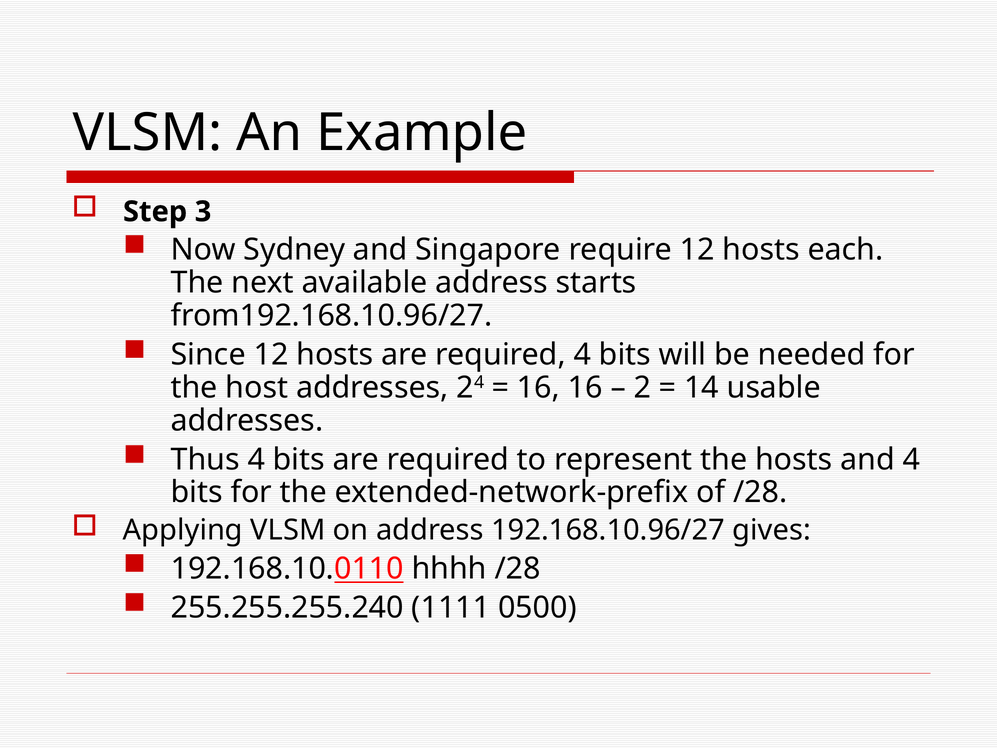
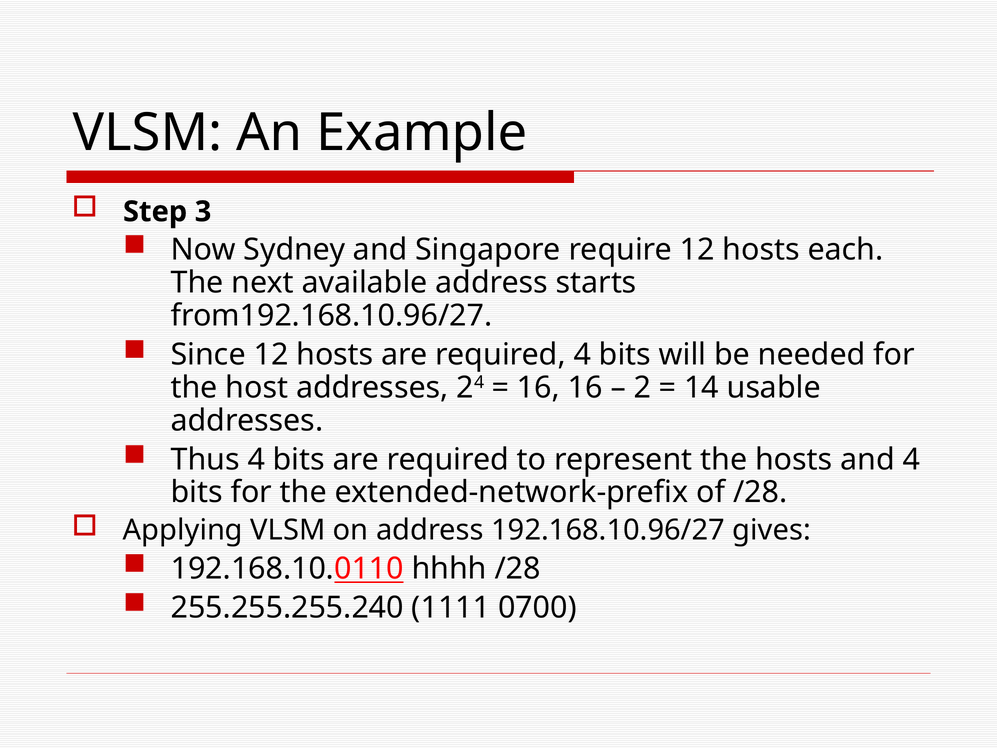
0500: 0500 -> 0700
